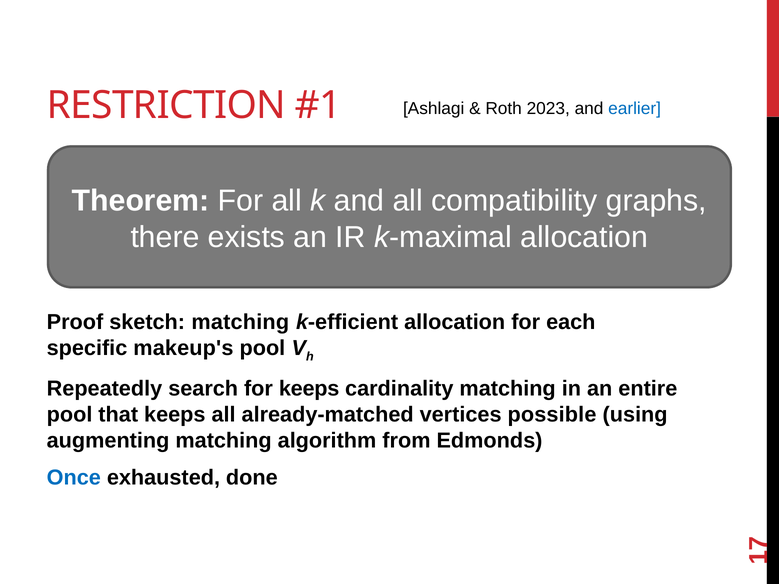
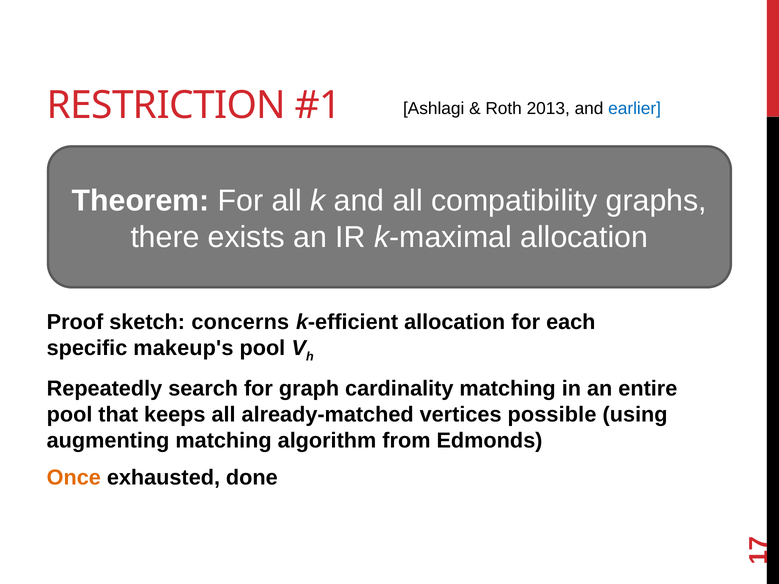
2023: 2023 -> 2013
sketch matching: matching -> concerns
for keeps: keeps -> graph
Once colour: blue -> orange
